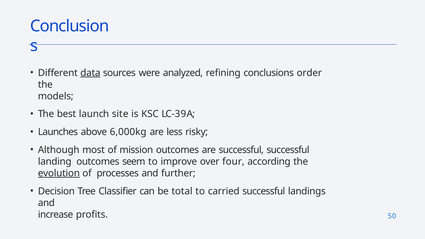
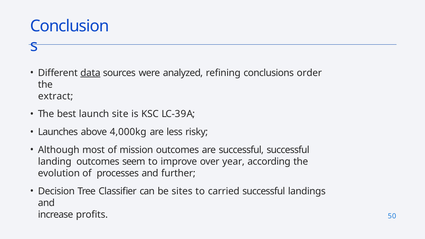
models: models -> extract
6,000kg: 6,000kg -> 4,000kg
four: four -> year
evolution underline: present -> none
total: total -> sites
